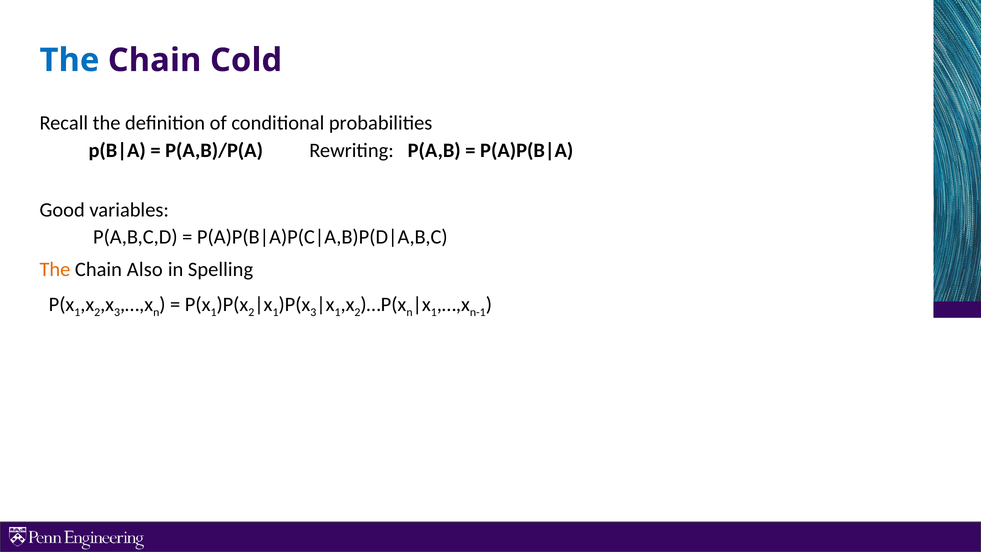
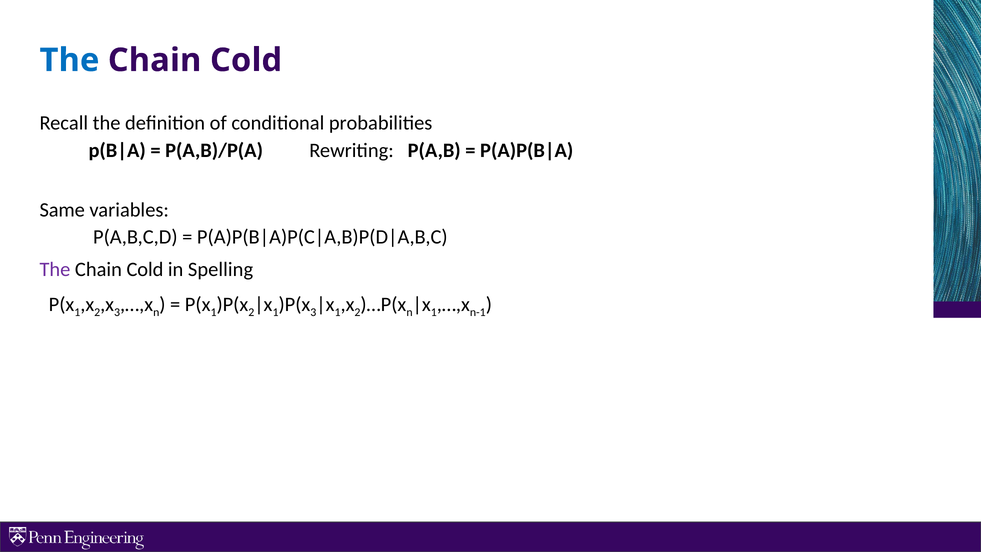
Good: Good -> Same
The at (55, 269) colour: orange -> purple
Also at (145, 269): Also -> Cold
